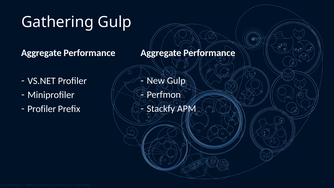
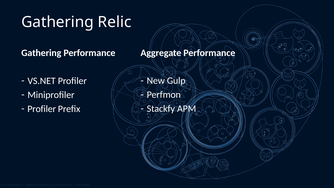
Gathering Gulp: Gulp -> Relic
Aggregate at (41, 53): Aggregate -> Gathering
